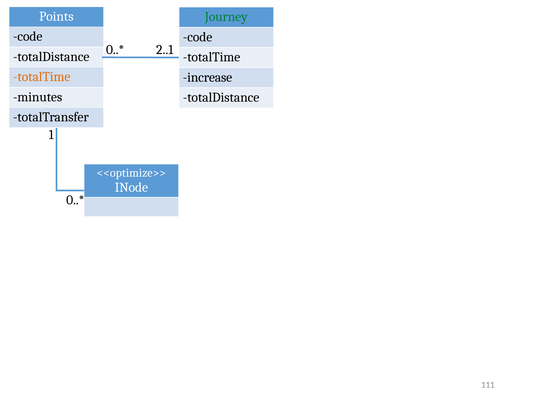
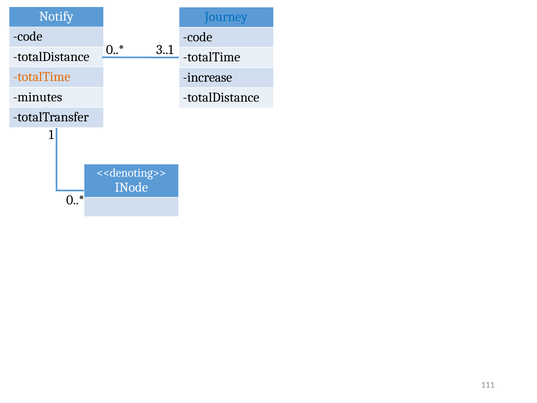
Points: Points -> Notify
Journey colour: green -> blue
2..1: 2..1 -> 3..1
<<optimize>>: <<optimize>> -> <<denoting>>
